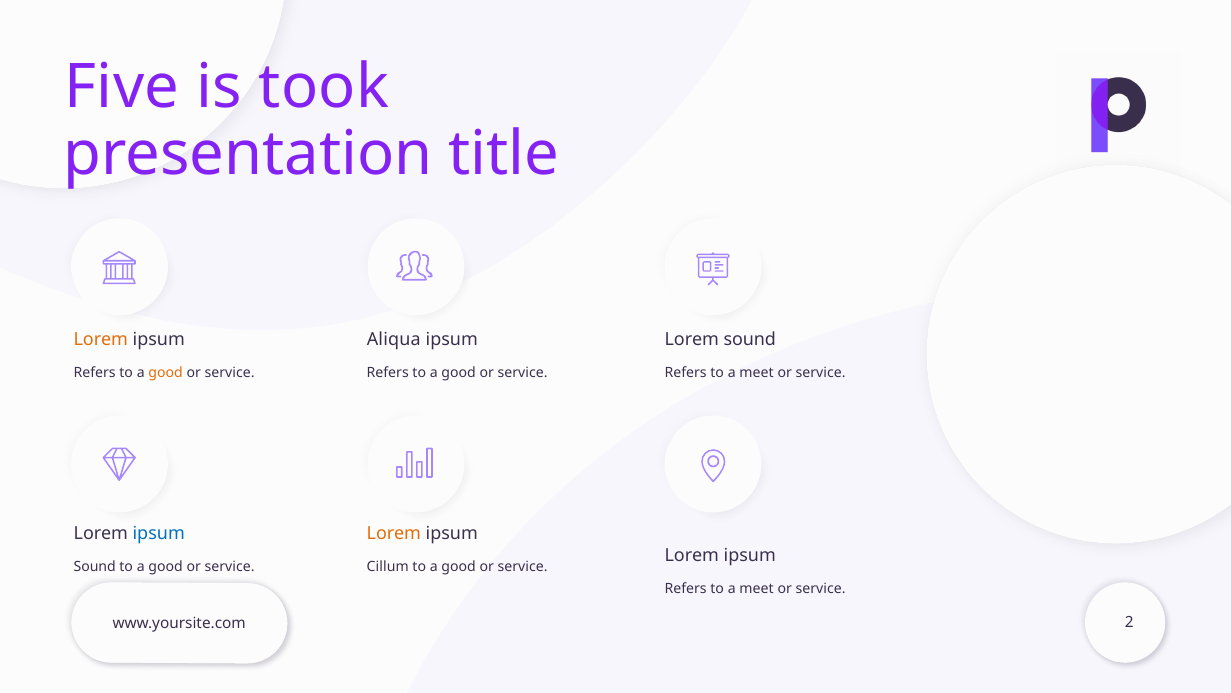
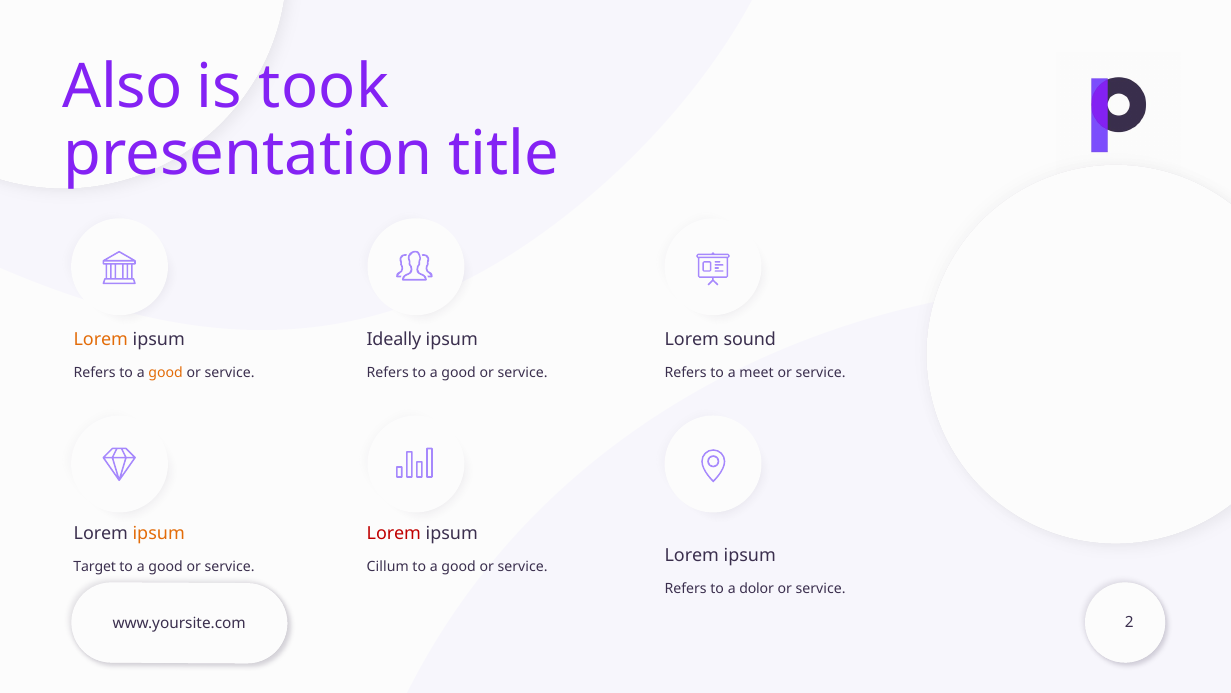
Five: Five -> Also
Aliqua: Aliqua -> Ideally
ipsum at (159, 534) colour: blue -> orange
Lorem at (394, 534) colour: orange -> red
Sound at (95, 567): Sound -> Target
meet at (757, 588): meet -> dolor
